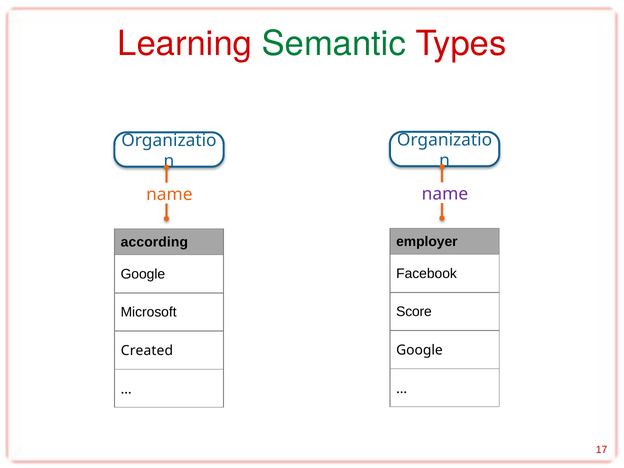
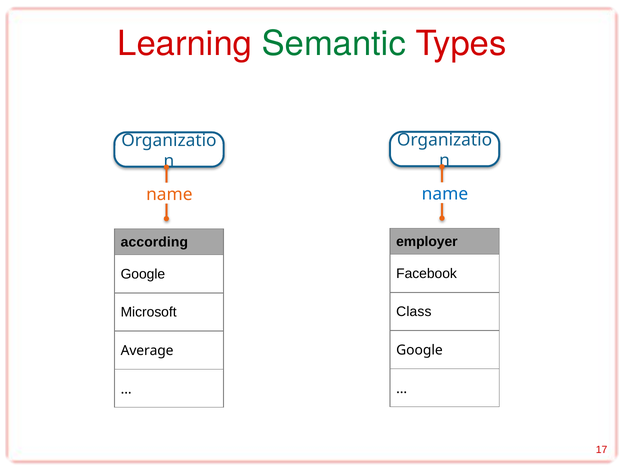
name at (445, 194) colour: purple -> blue
Score: Score -> Class
Created: Created -> Average
